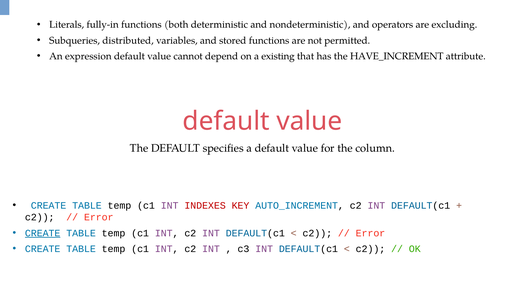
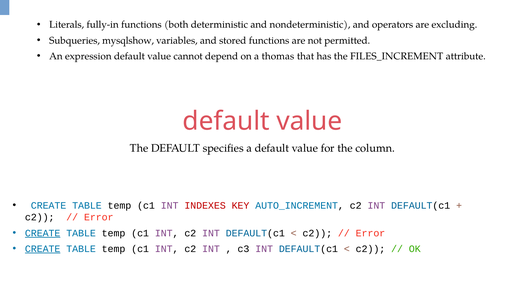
distributed: distributed -> mysqlshow
existing: existing -> thomas
HAVE_INCREMENT: HAVE_INCREMENT -> FILES_INCREMENT
CREATE at (43, 249) underline: none -> present
